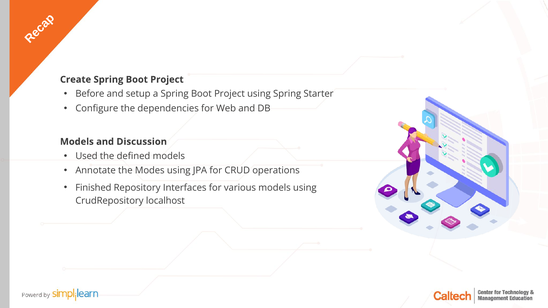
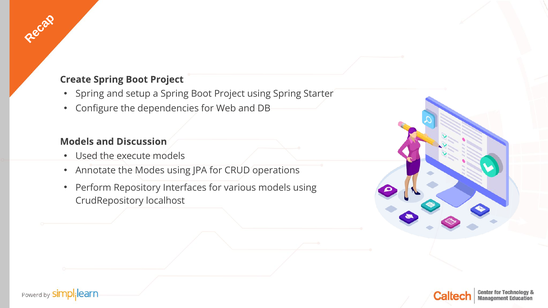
Before at (90, 94): Before -> Spring
defined: defined -> execute
Finished: Finished -> Perform
